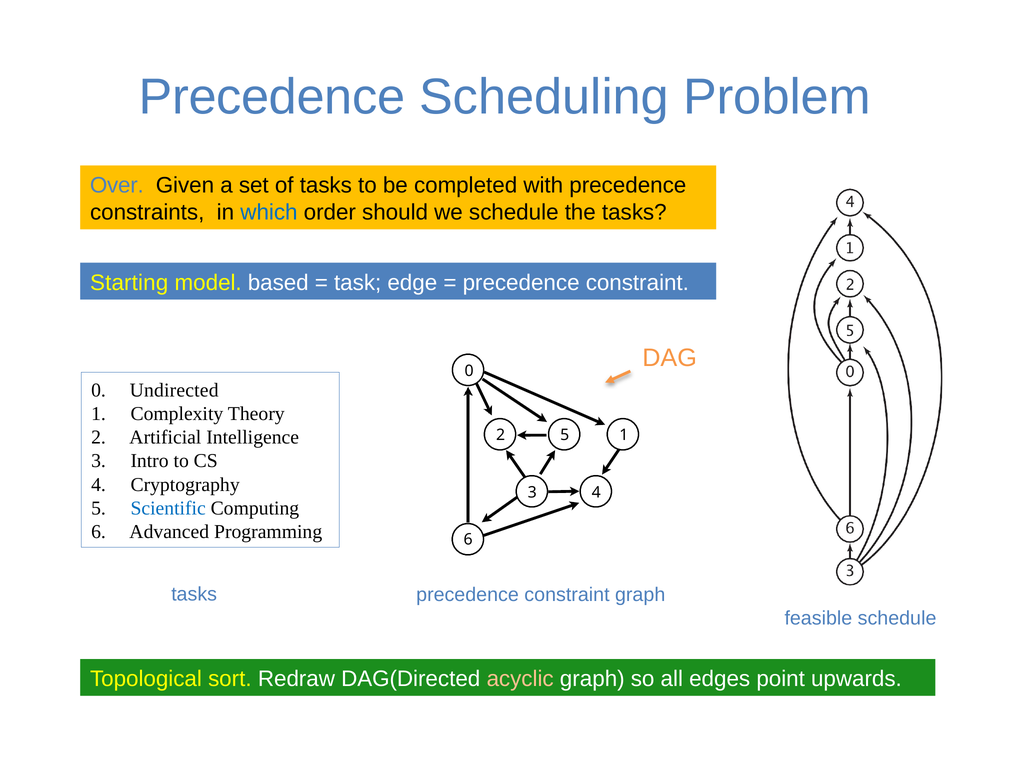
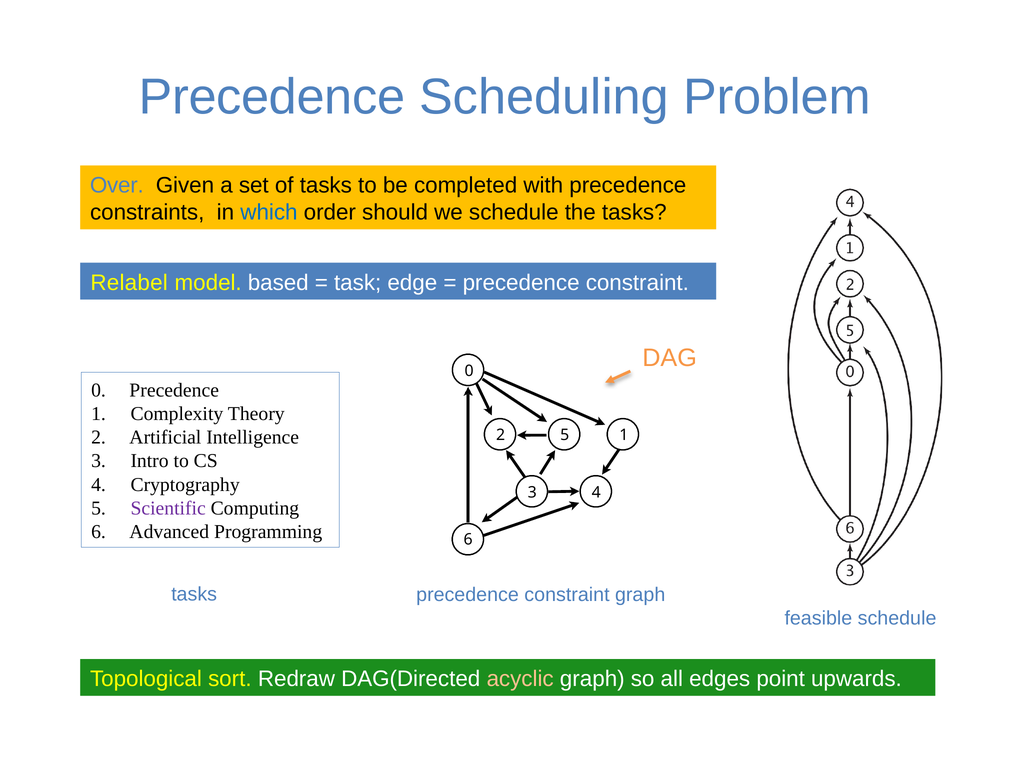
Starting: Starting -> Relabel
0 Undirected: Undirected -> Precedence
Scientific colour: blue -> purple
